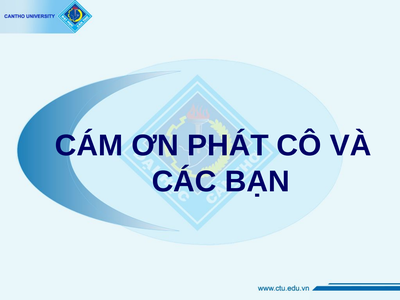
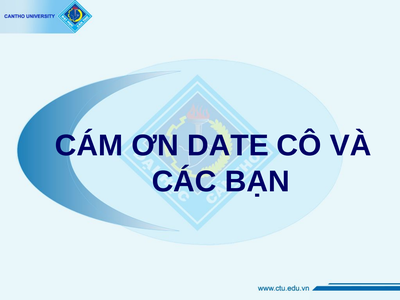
PHÁT: PHÁT -> DATE
